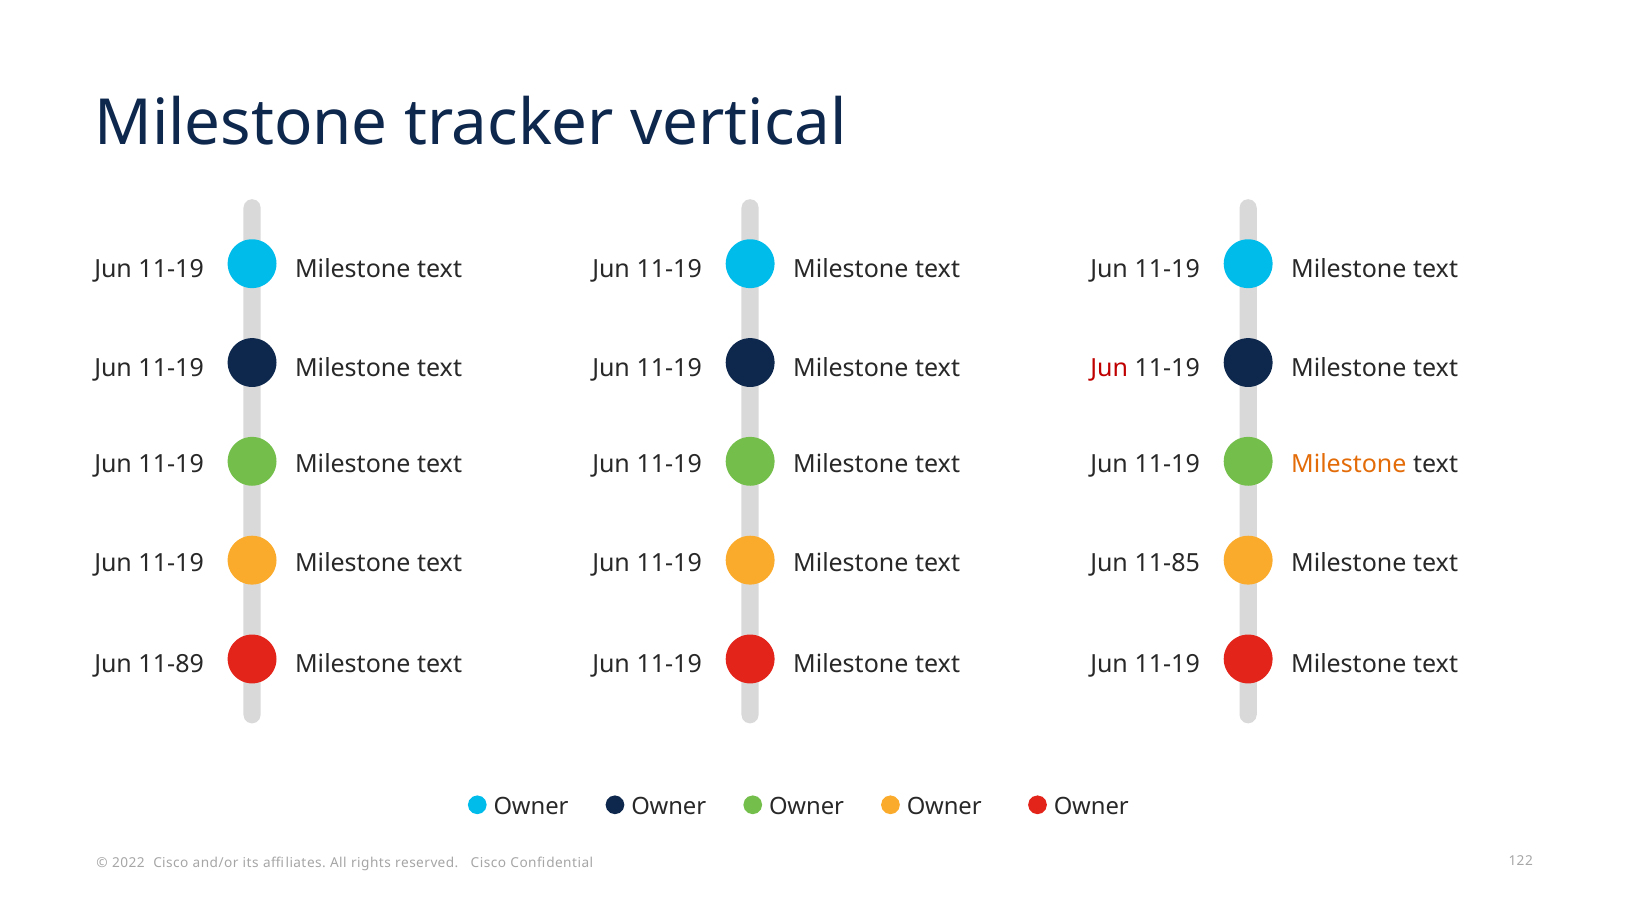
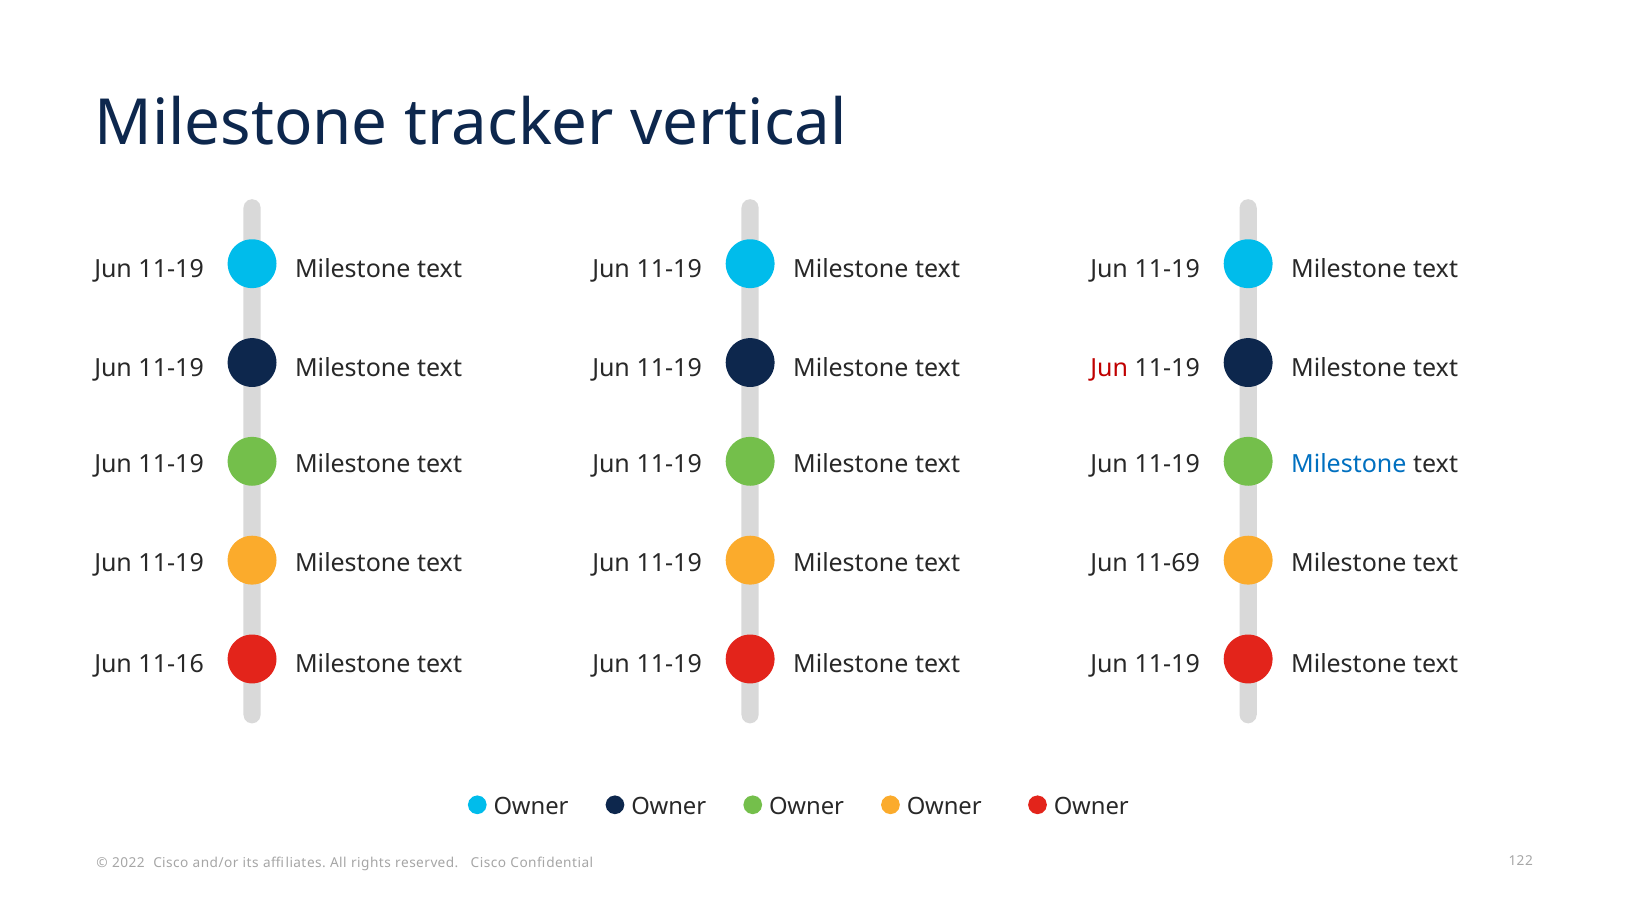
Milestone at (1349, 464) colour: orange -> blue
11-85: 11-85 -> 11-69
11-89: 11-89 -> 11-16
